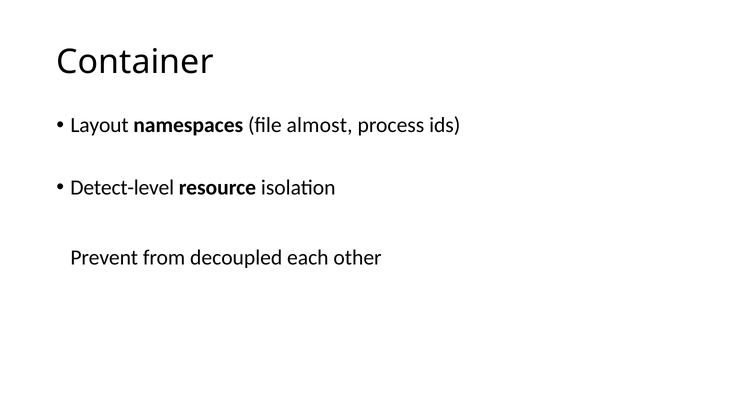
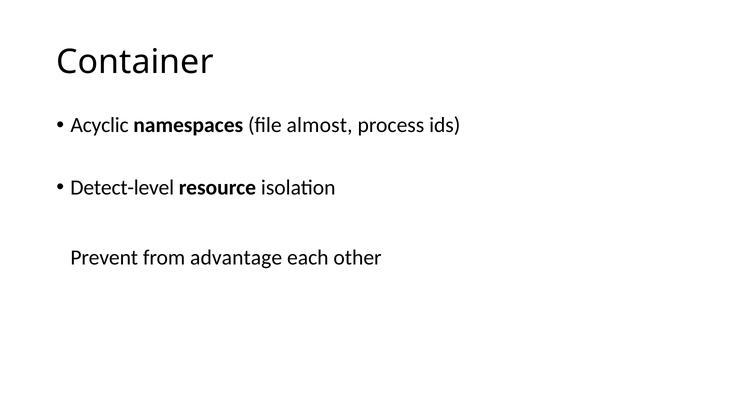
Layout: Layout -> Acyclic
decoupled: decoupled -> advantage
